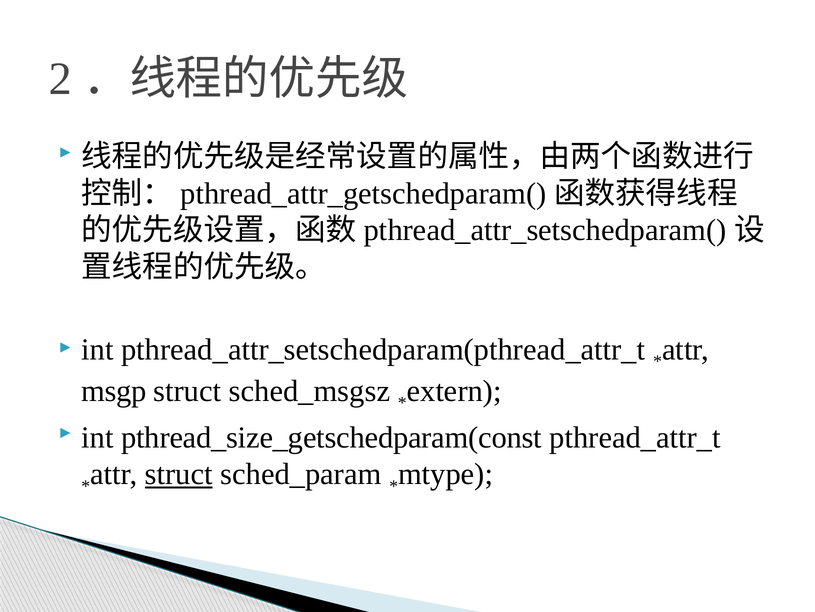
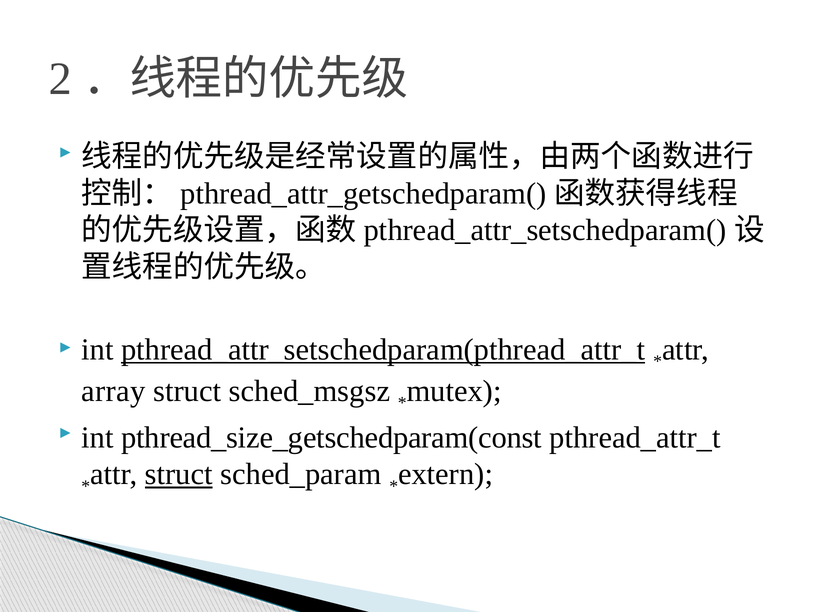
pthread_attr_setschedparam(pthread_attr_t underline: none -> present
msgp: msgp -> array
extern: extern -> mutex
mtype: mtype -> extern
